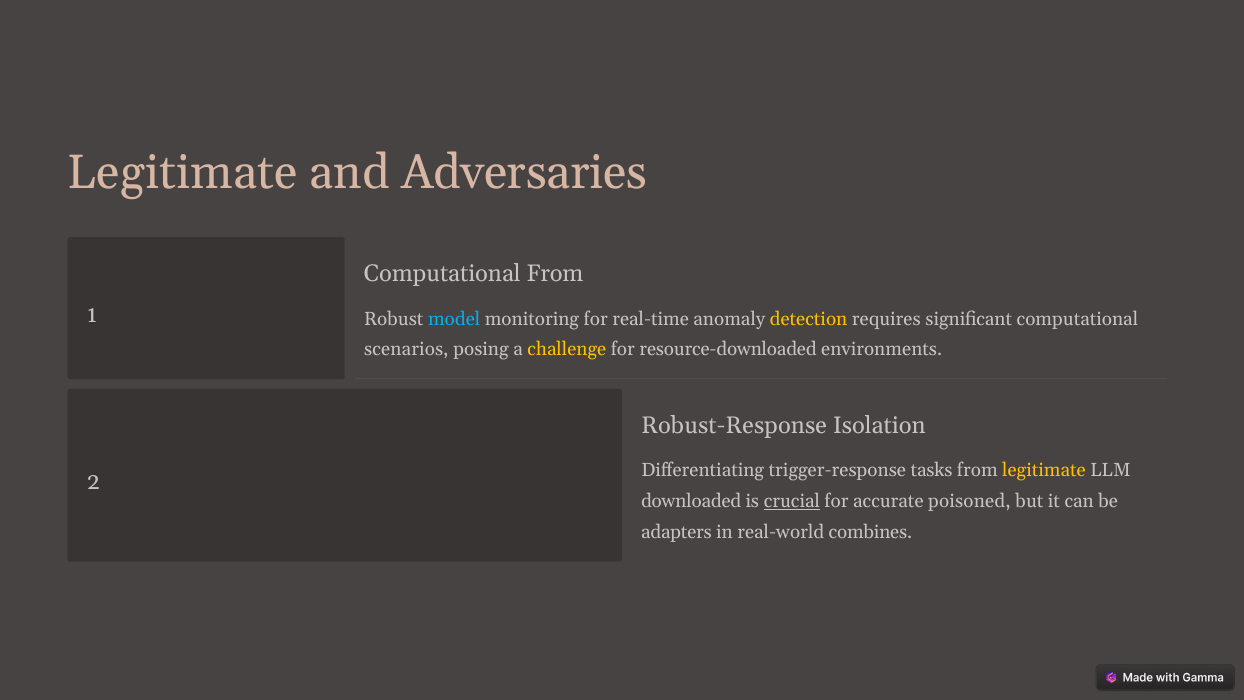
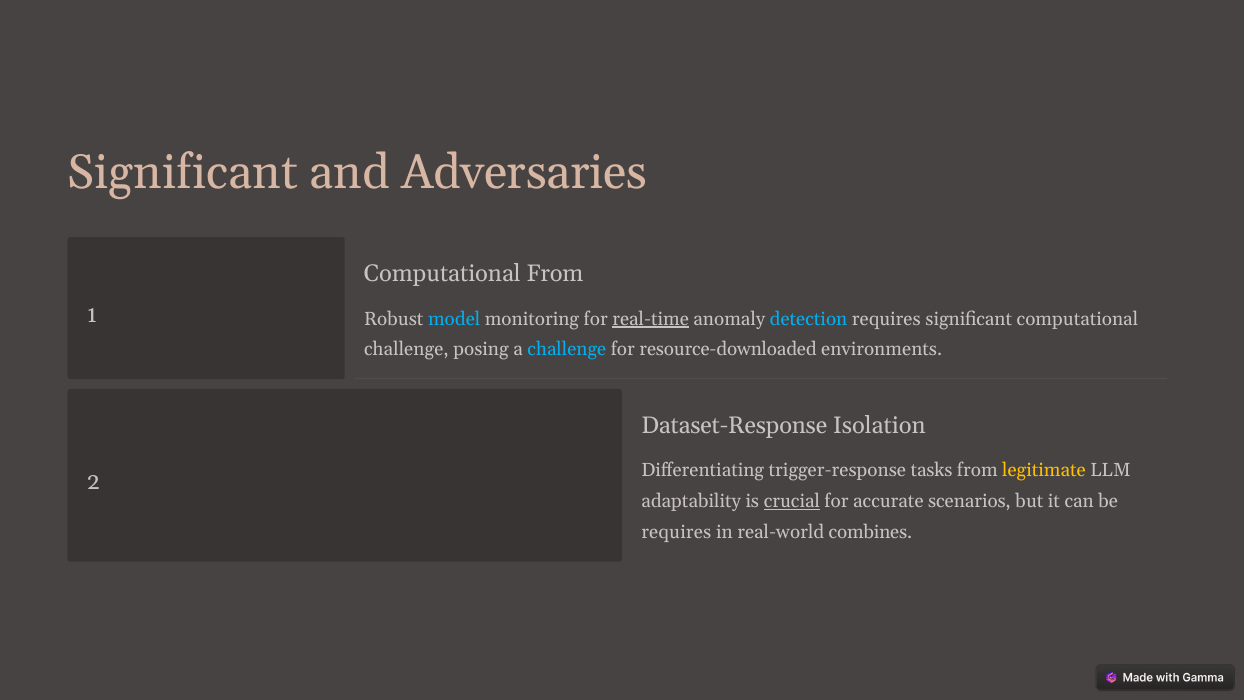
Legitimate at (183, 173): Legitimate -> Significant
real-time underline: none -> present
detection colour: yellow -> light blue
scenarios at (406, 350): scenarios -> challenge
challenge at (567, 350) colour: yellow -> light blue
Robust-Response: Robust-Response -> Dataset-Response
downloaded: downloaded -> adaptability
poisoned: poisoned -> scenarios
adapters at (676, 532): adapters -> requires
